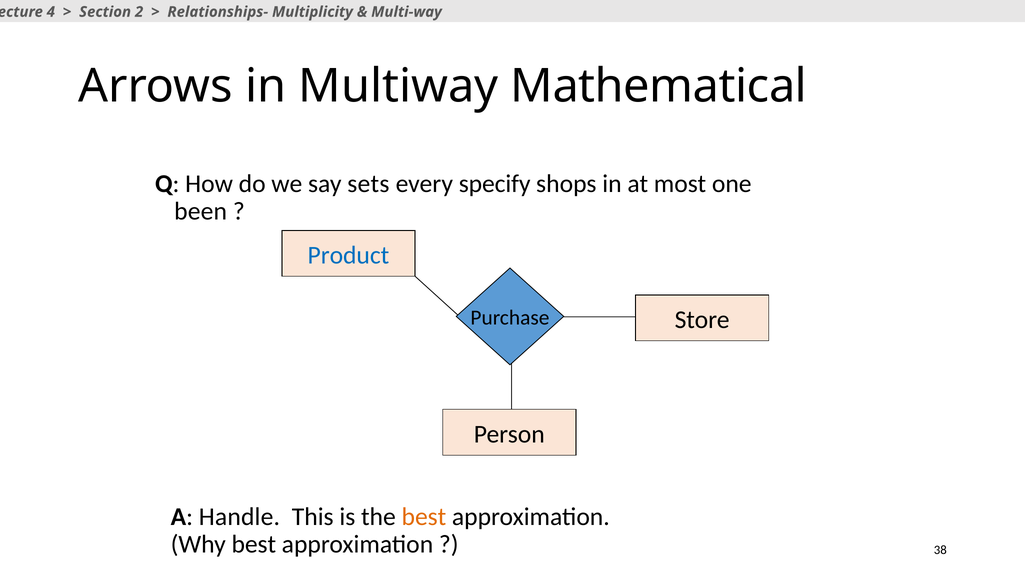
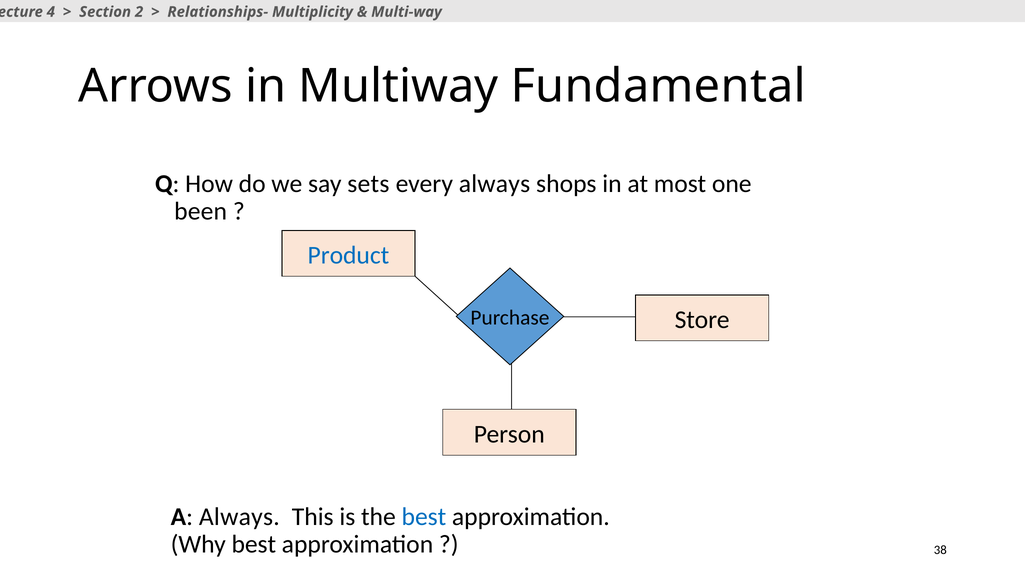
Mathematical: Mathematical -> Fundamental
every specify: specify -> always
A Handle: Handle -> Always
best at (424, 517) colour: orange -> blue
